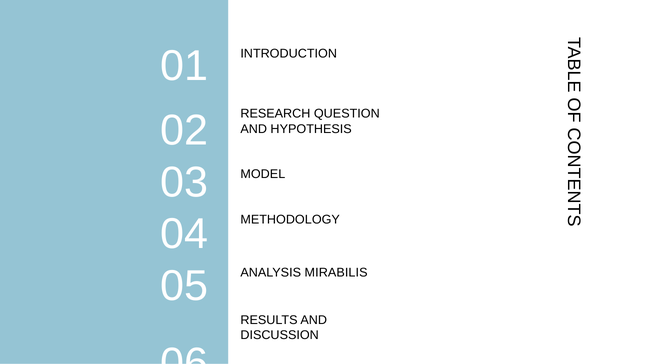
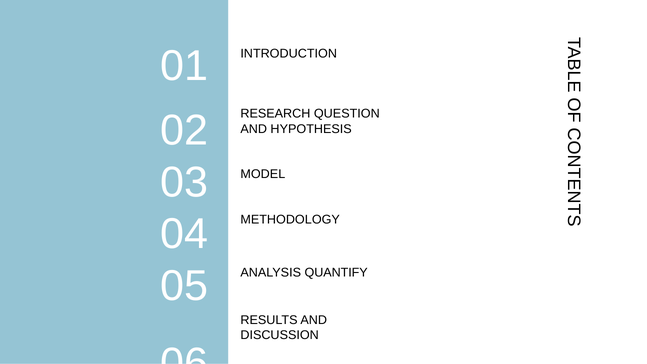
MIRABILIS: MIRABILIS -> QUANTIFY
